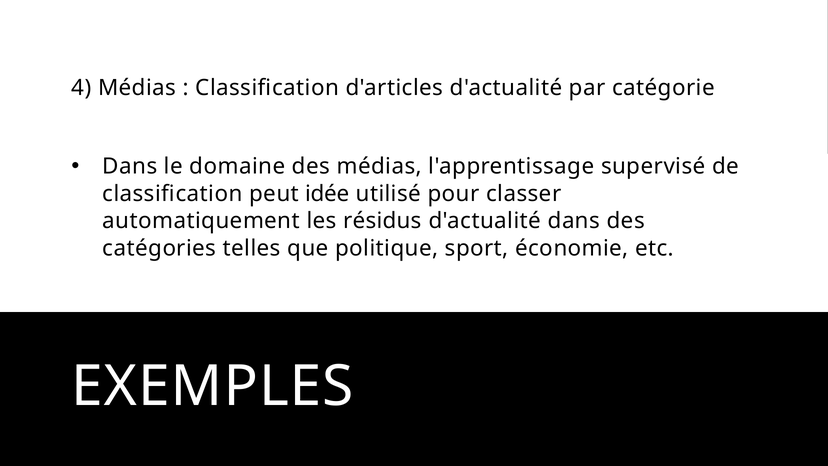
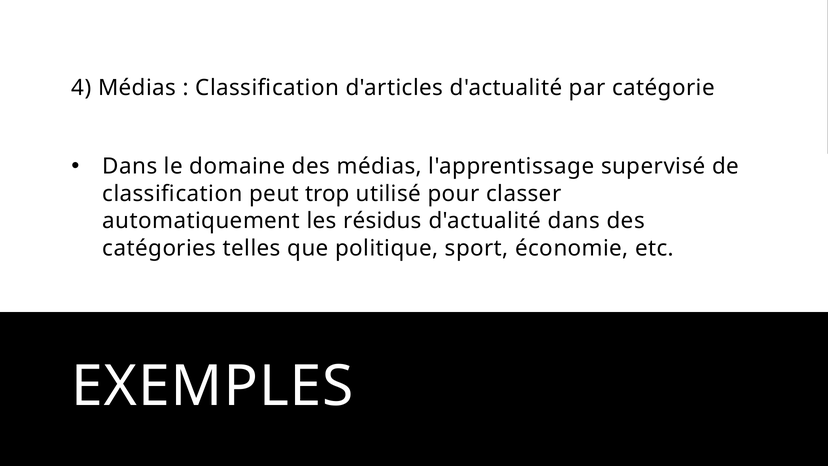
idée: idée -> trop
